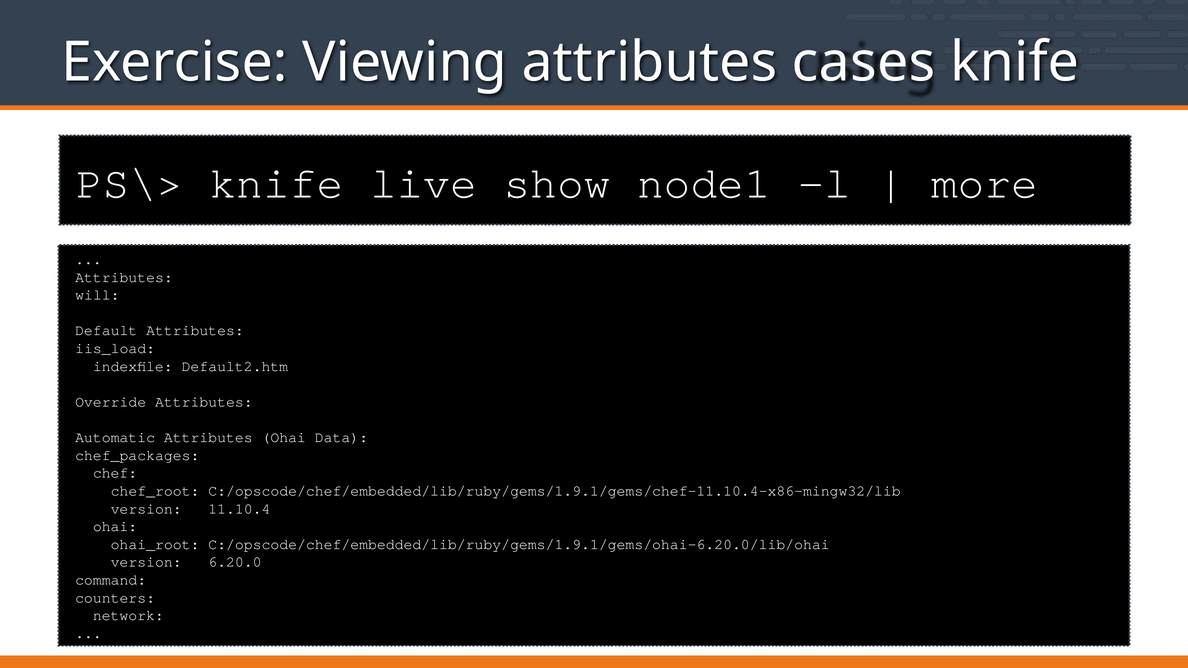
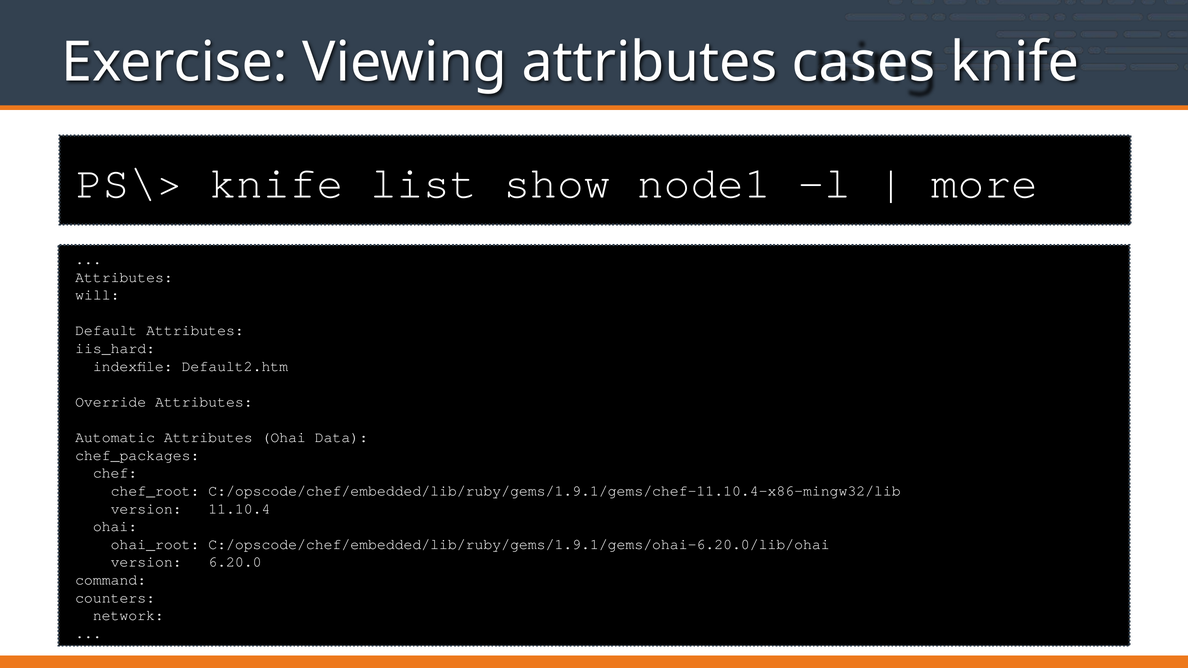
live: live -> list
iis_load: iis_load -> iis_hard
